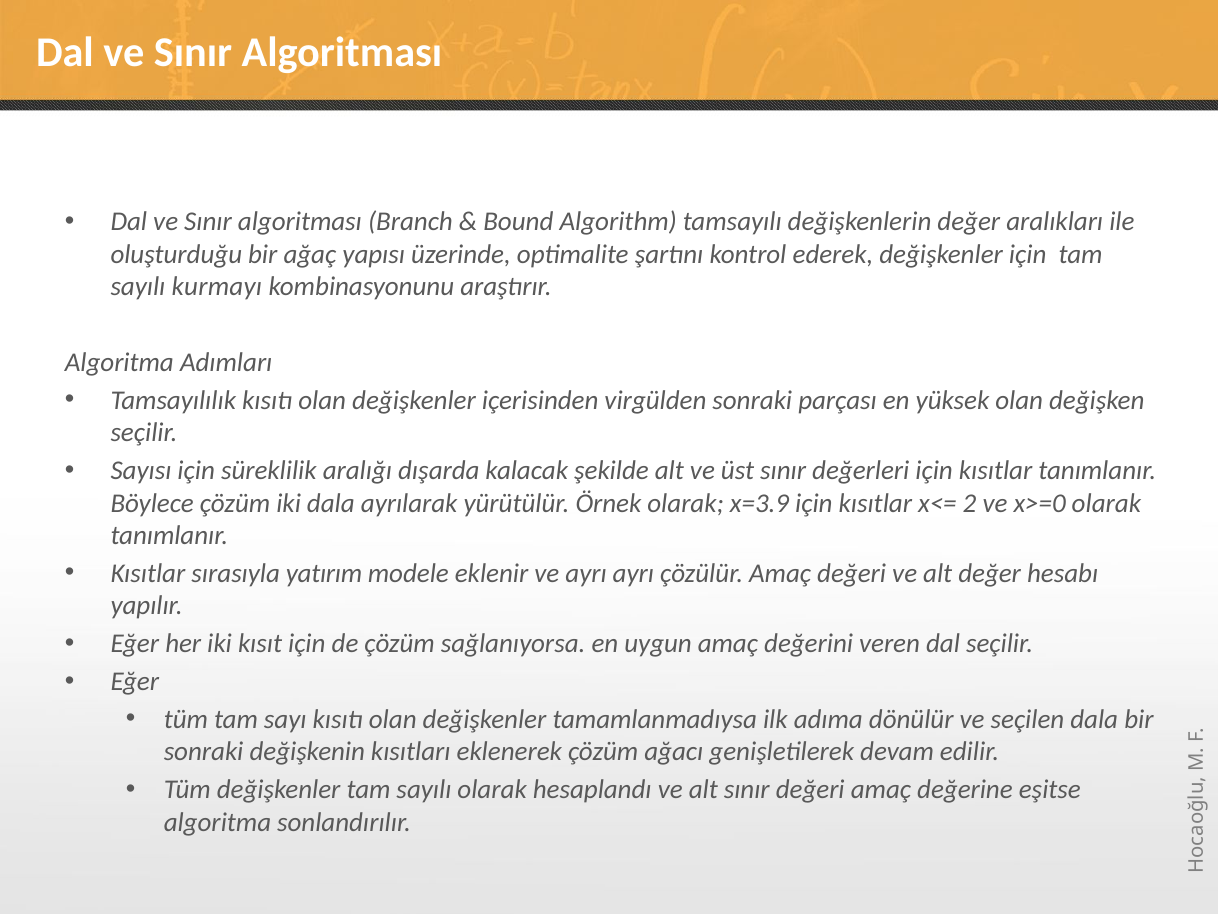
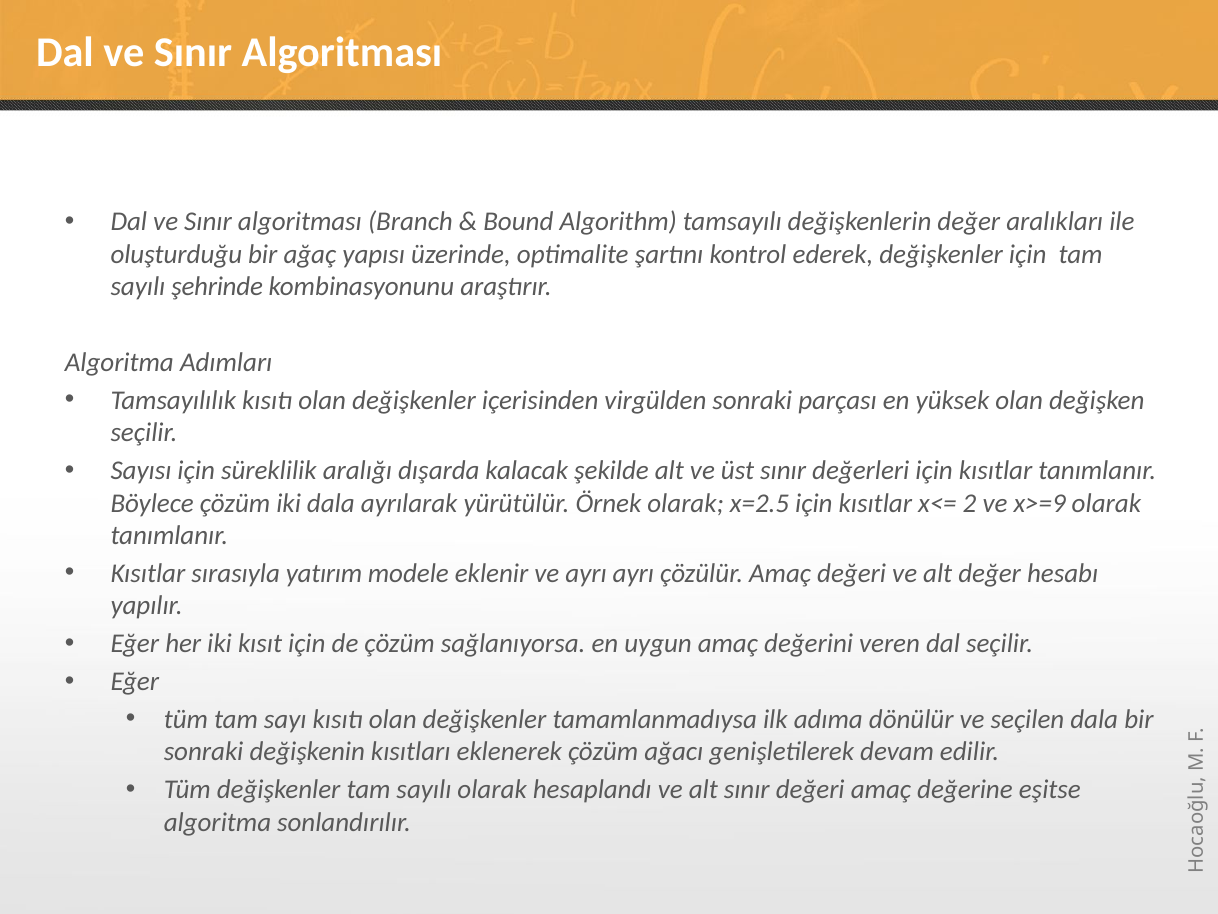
kurmayı: kurmayı -> şehrinde
x=3.9: x=3.9 -> x=2.5
x>=0: x>=0 -> x>=9
